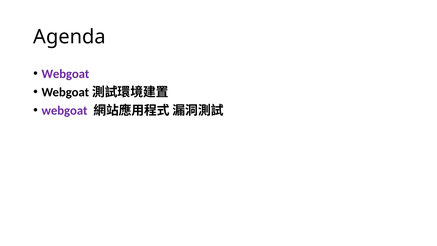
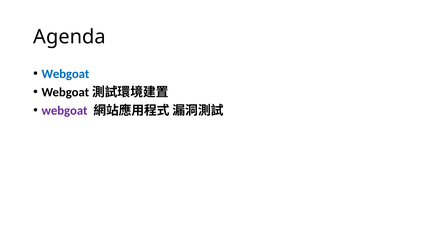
Webgoat at (65, 74) colour: purple -> blue
